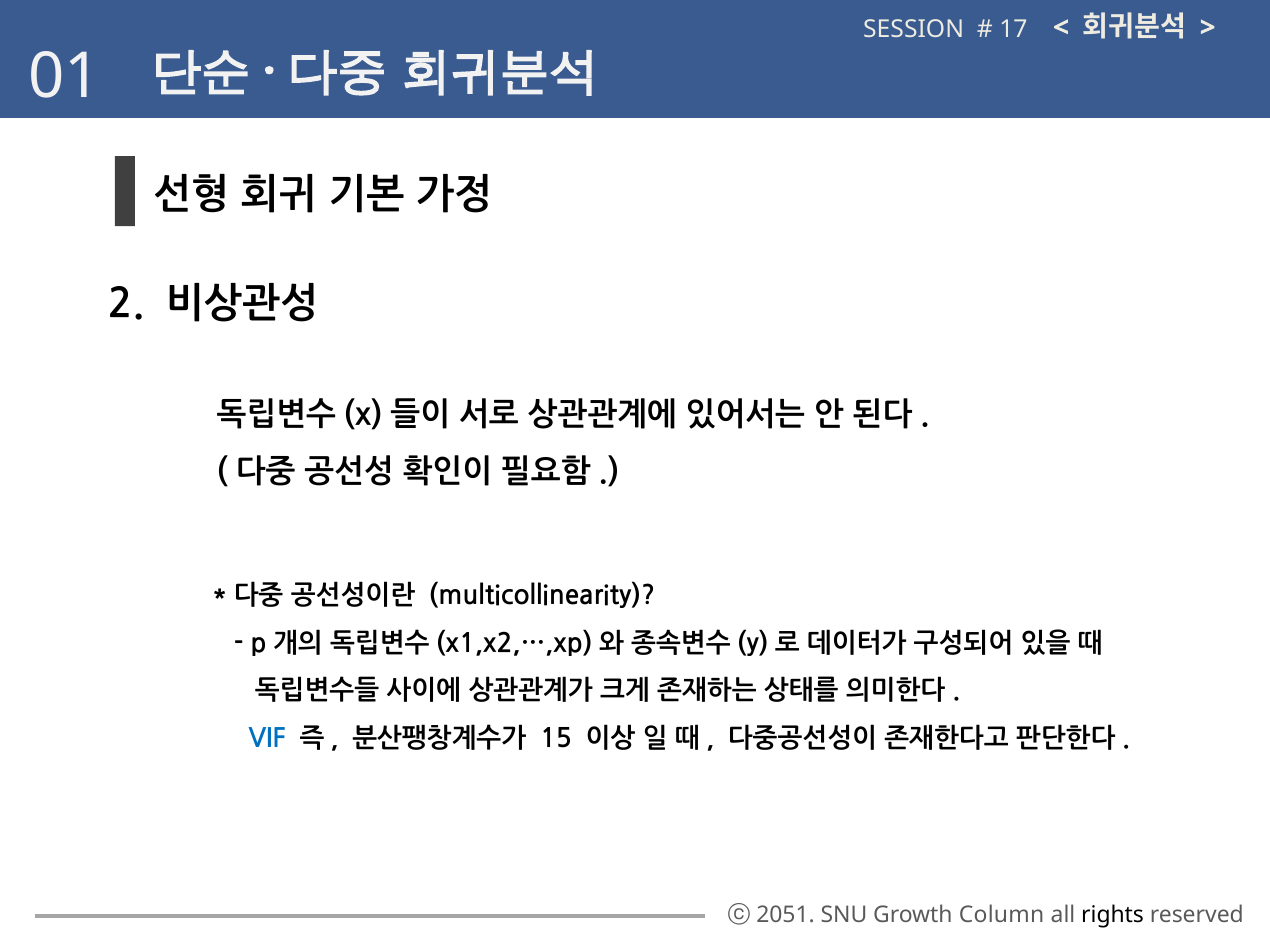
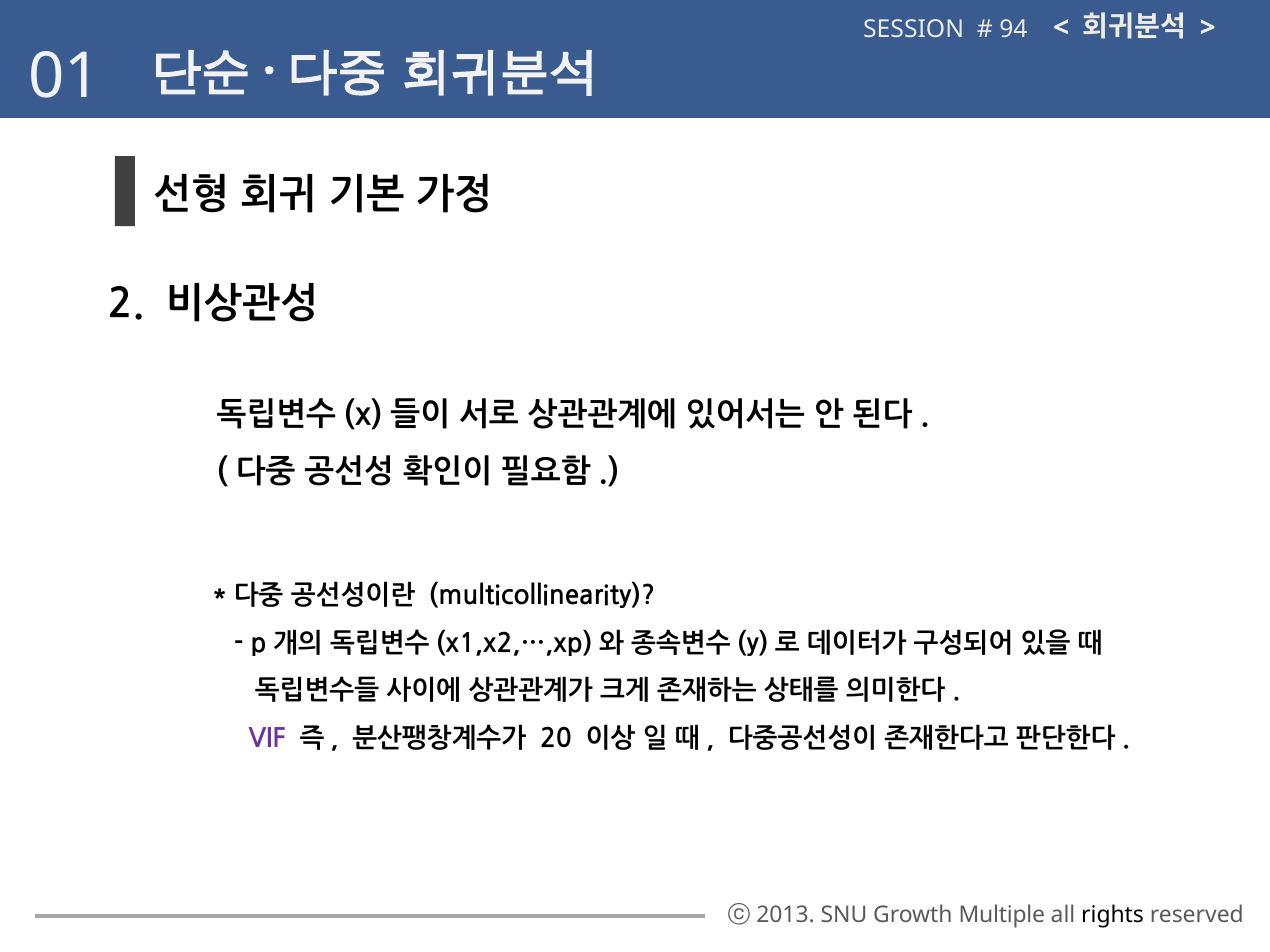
17: 17 -> 94
VIF colour: blue -> purple
15: 15 -> 20
2051: 2051 -> 2013
Column: Column -> Multiple
